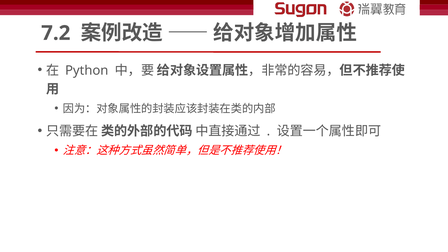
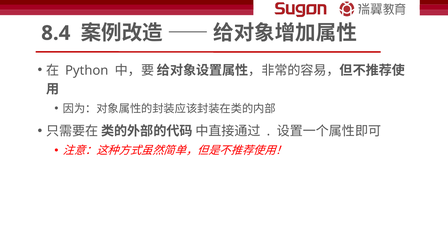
7.2: 7.2 -> 8.4
